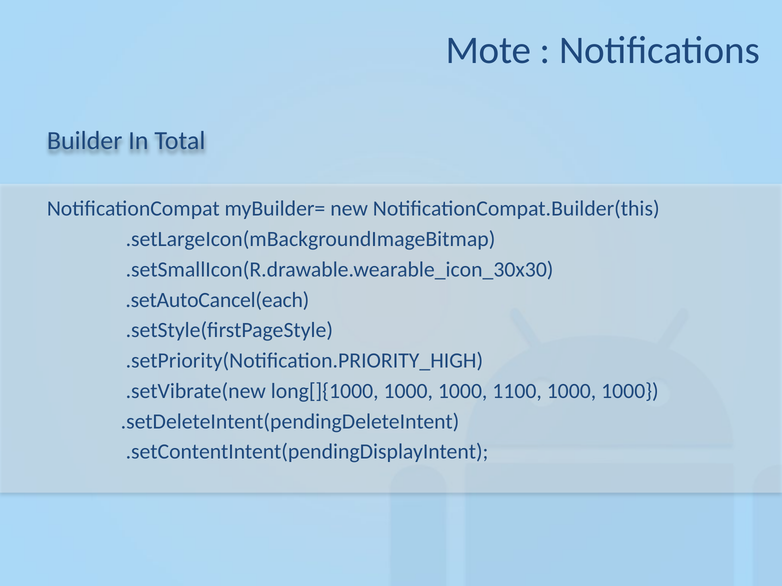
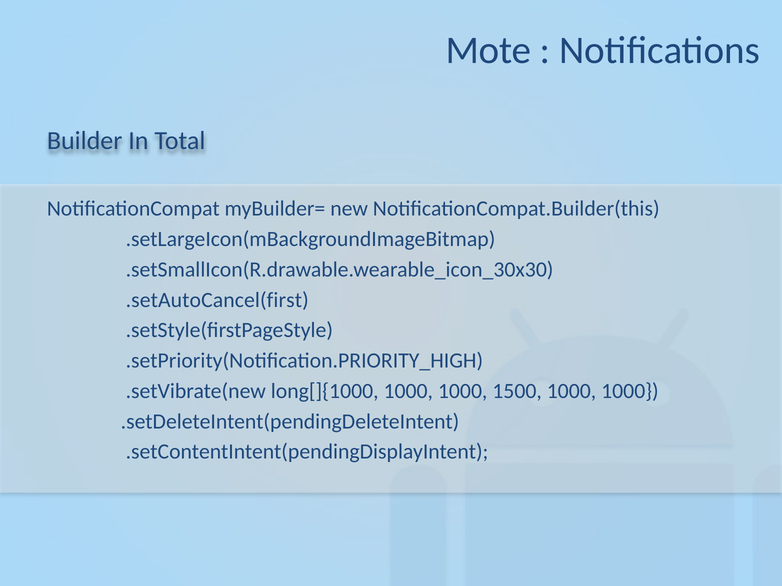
.setAutoCancel(each: .setAutoCancel(each -> .setAutoCancel(first
1100: 1100 -> 1500
